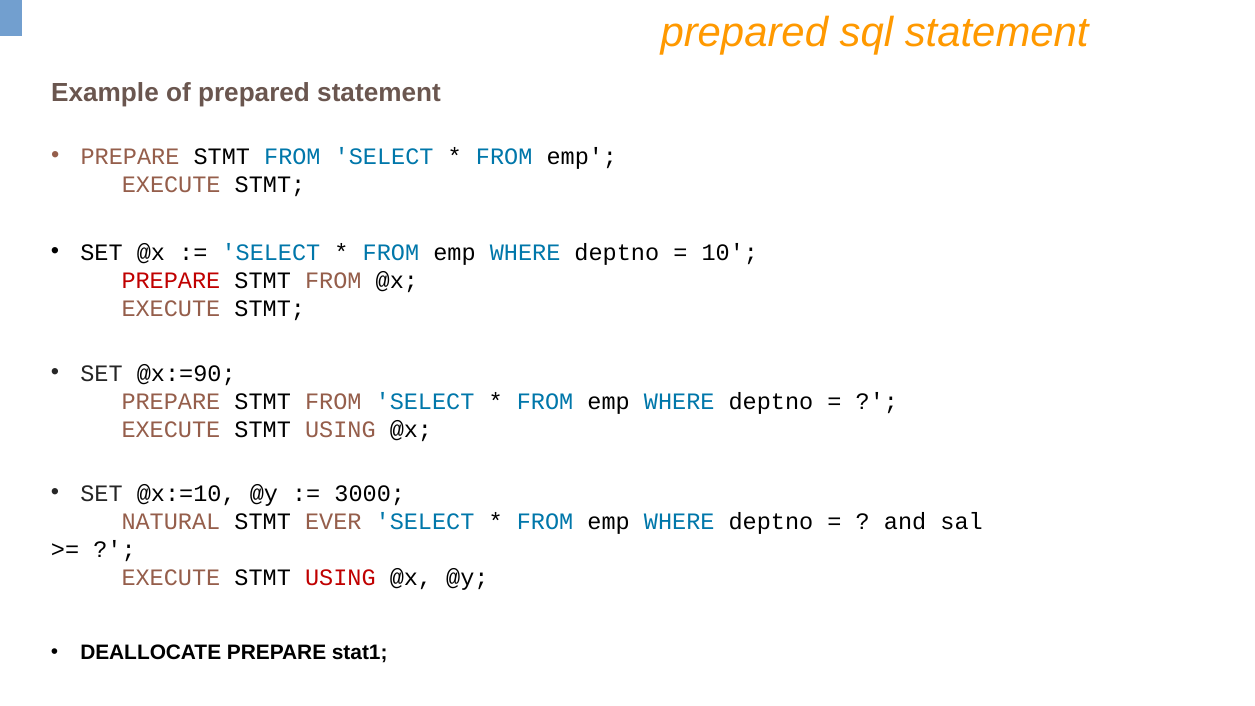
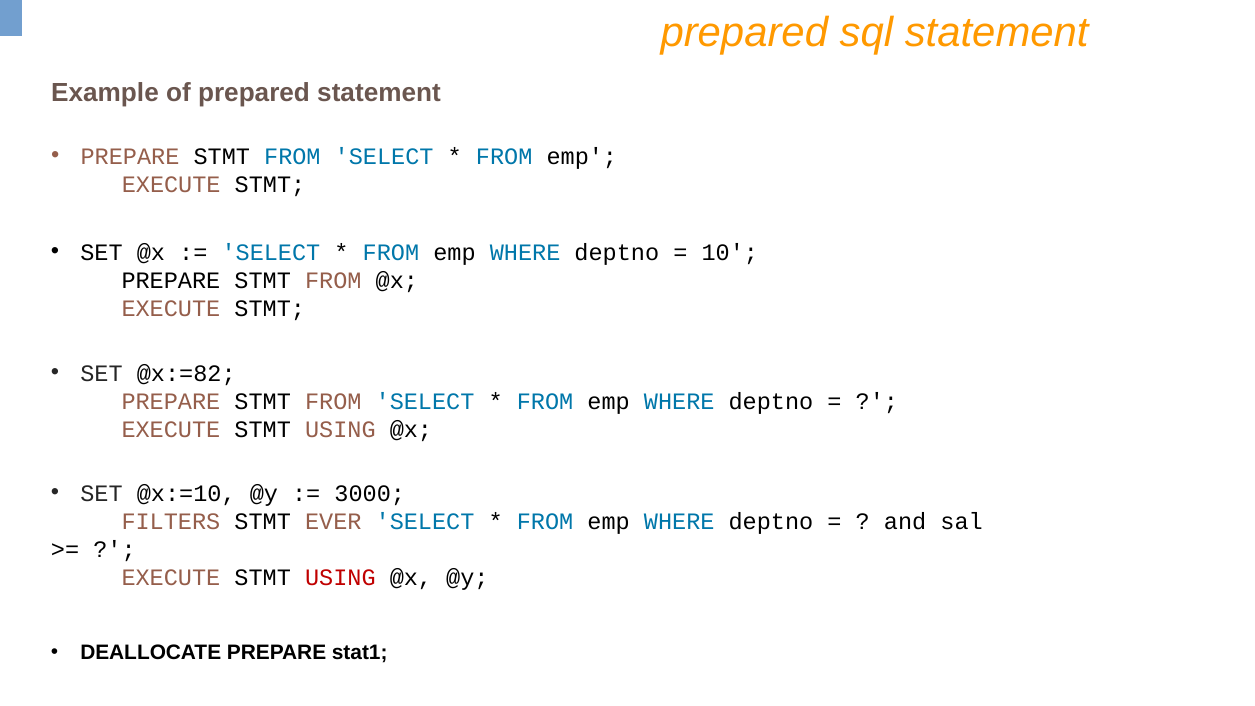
PREPARE at (171, 281) colour: red -> black
@x:=90: @x:=90 -> @x:=82
NATURAL: NATURAL -> FILTERS
